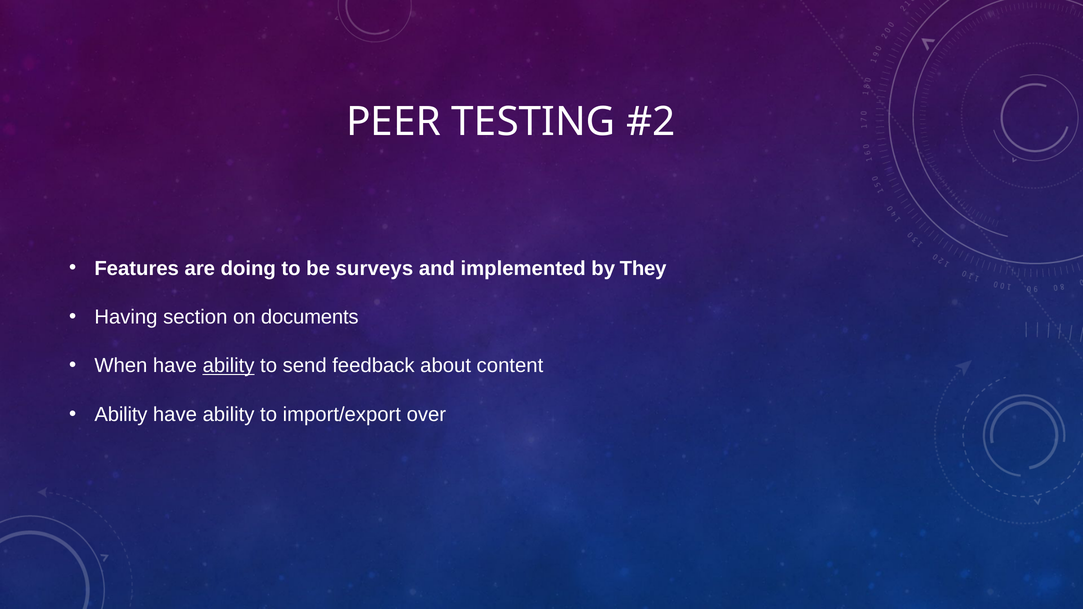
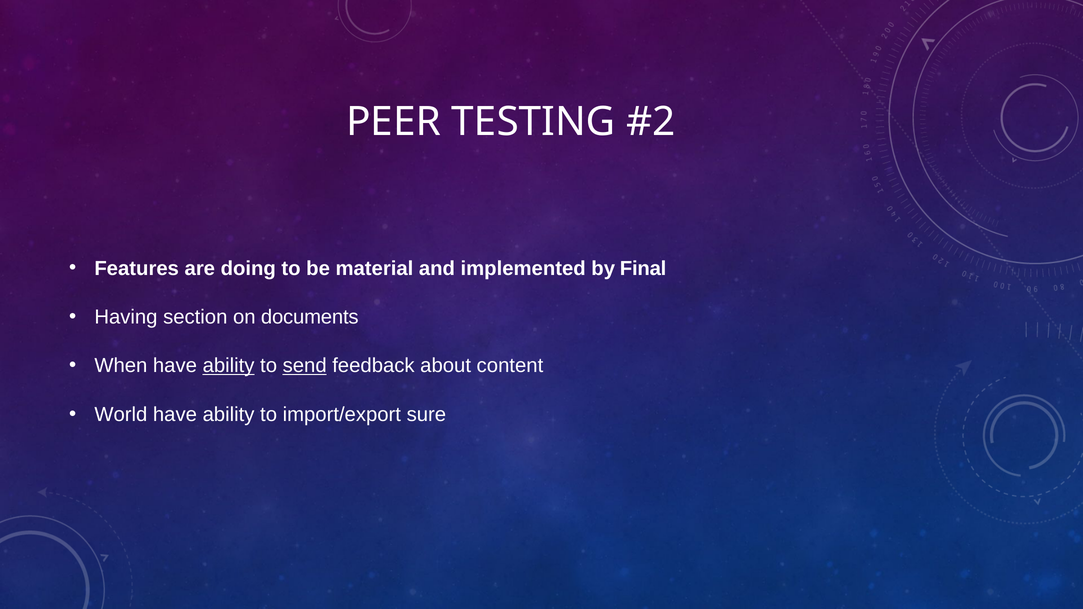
surveys: surveys -> material
They: They -> Final
send underline: none -> present
Ability at (121, 415): Ability -> World
over: over -> sure
